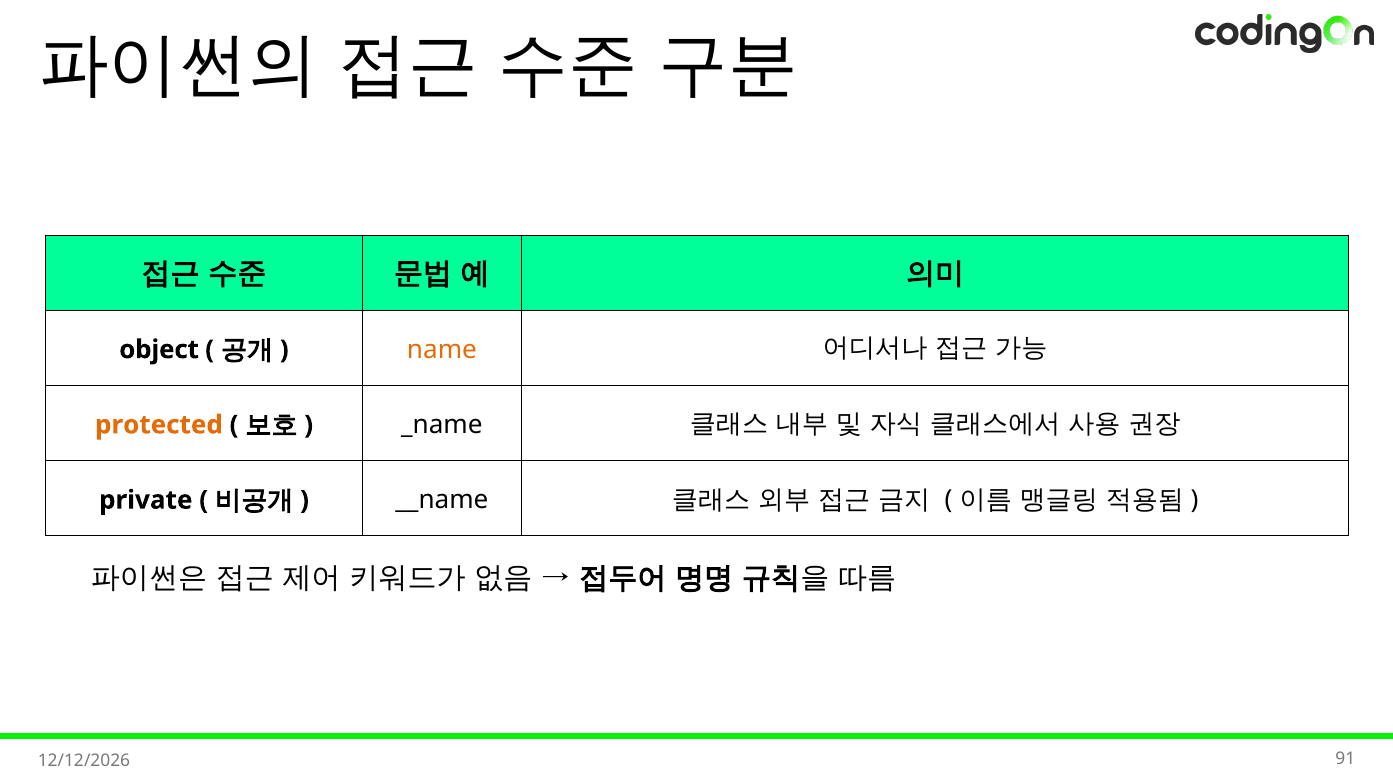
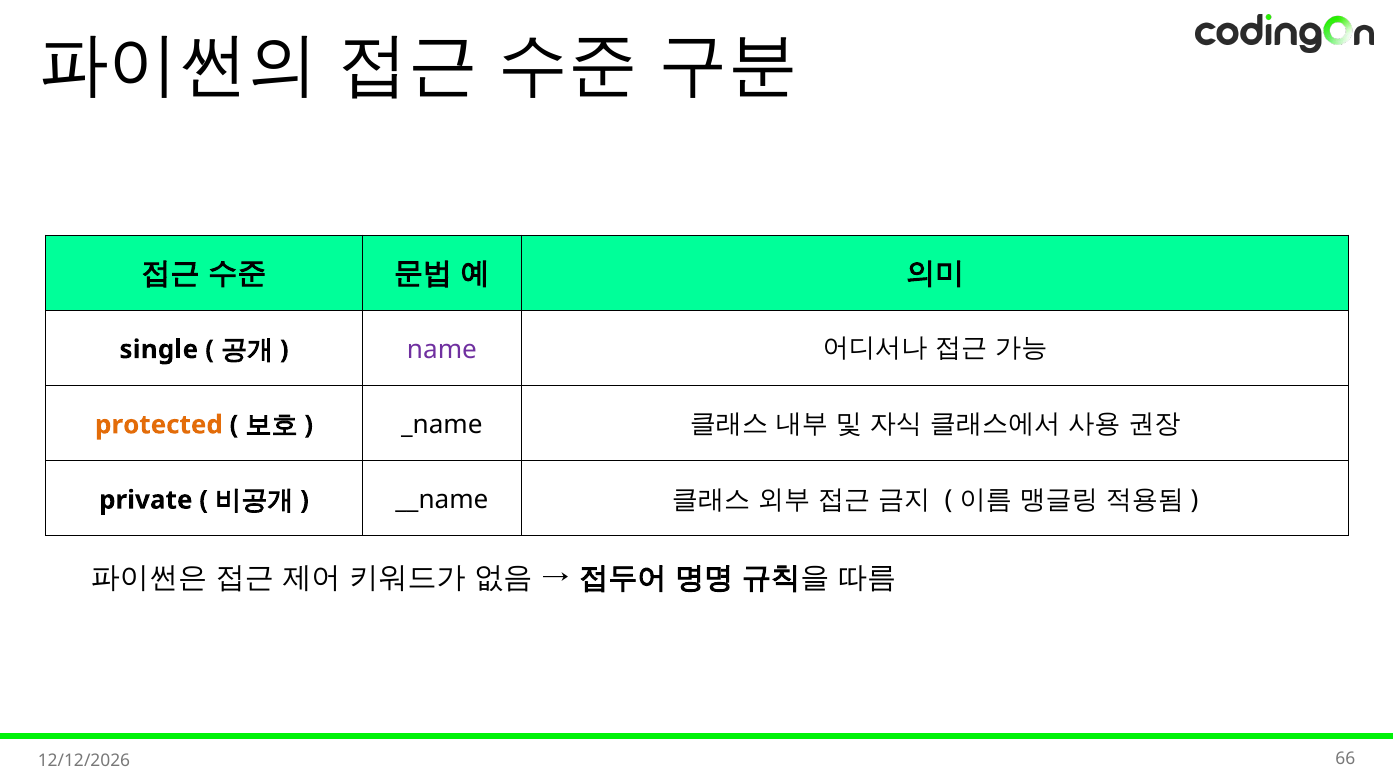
object: object -> single
name colour: orange -> purple
91: 91 -> 66
